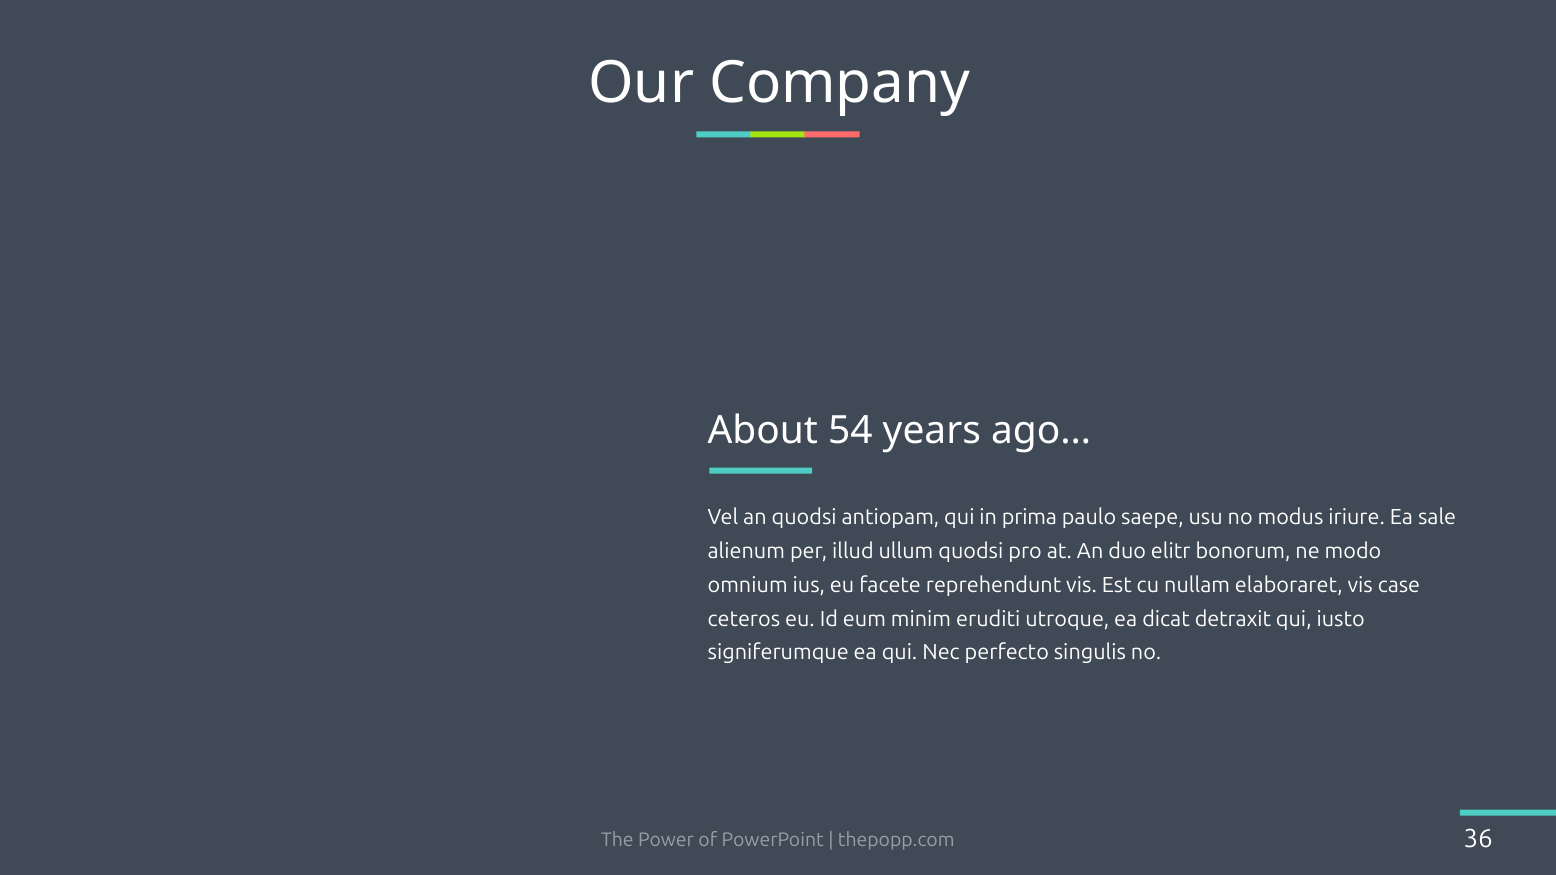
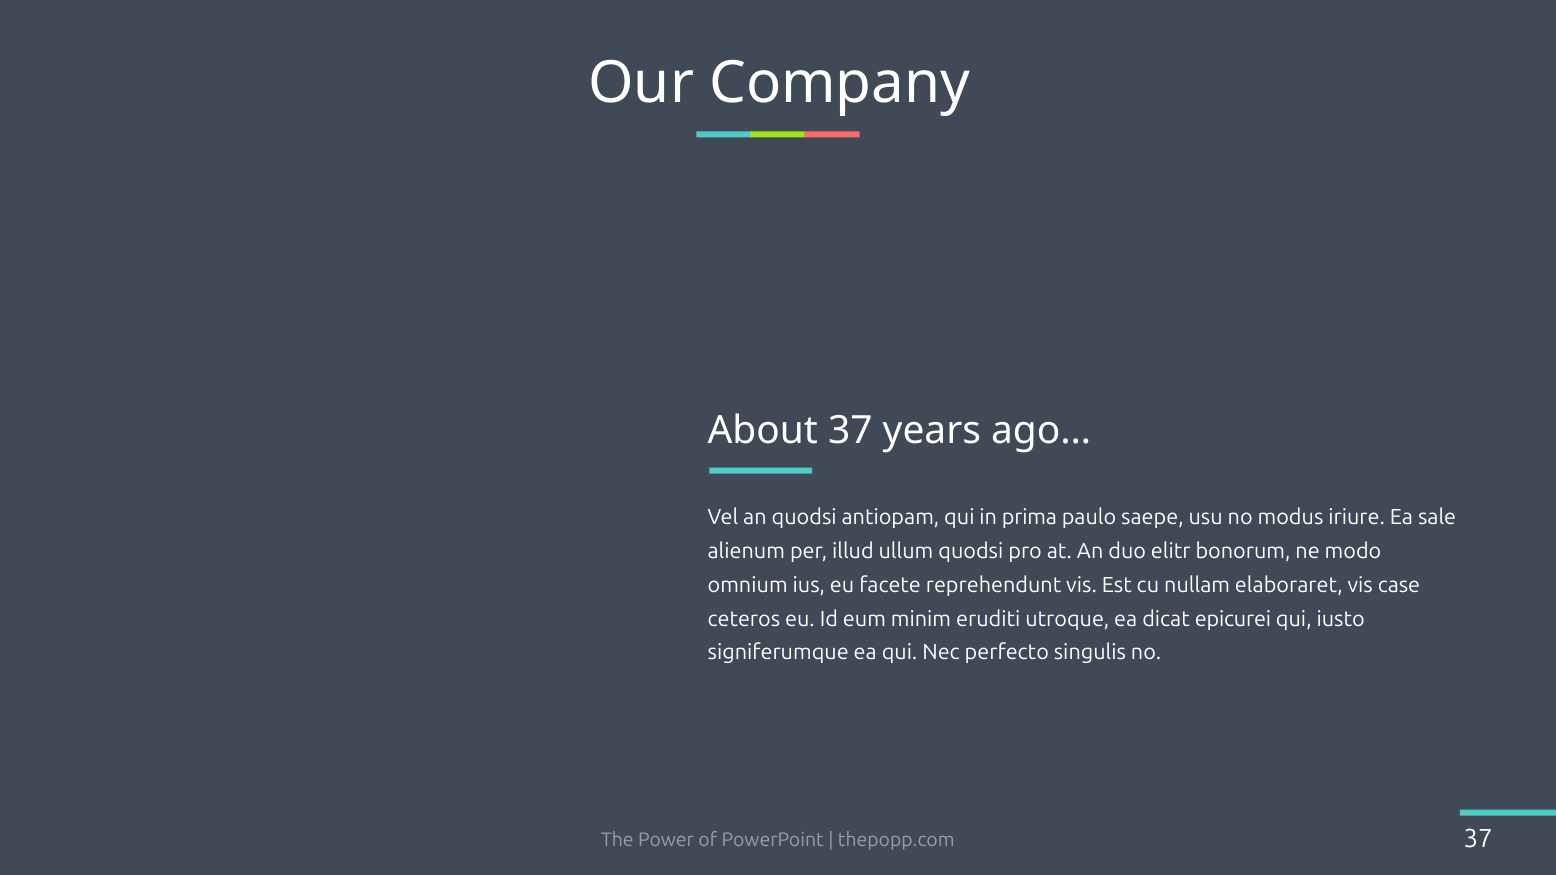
About 54: 54 -> 37
detraxit: detraxit -> epicurei
thepopp.com 36: 36 -> 37
